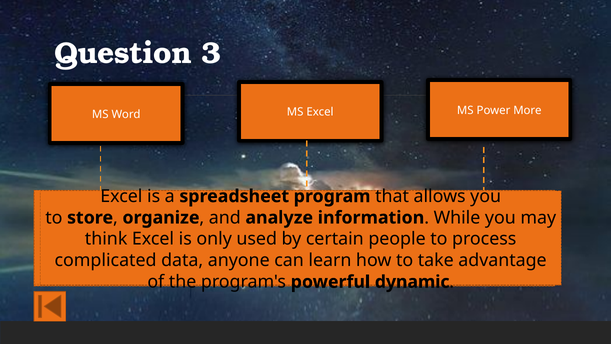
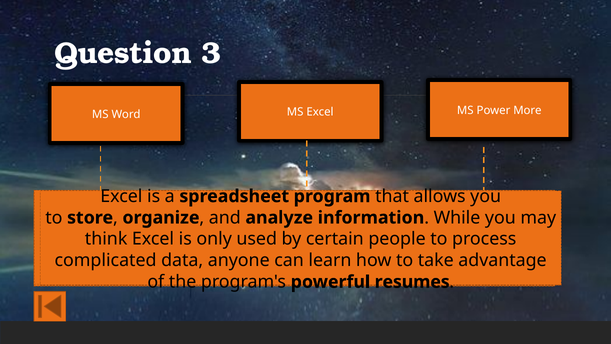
powerful dynamic: dynamic -> resumes
